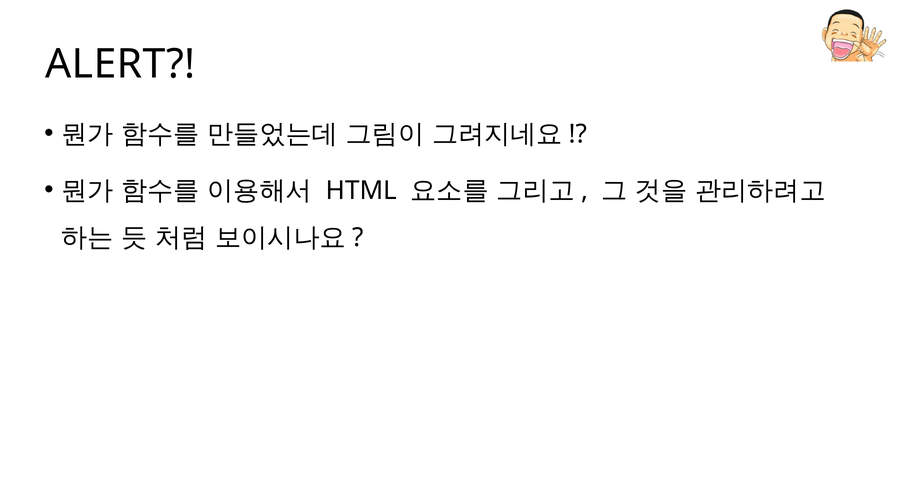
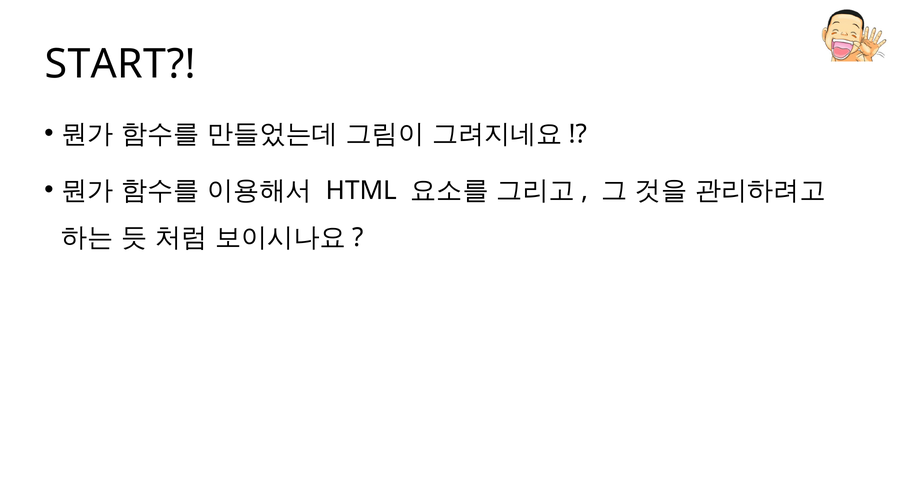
ALERT: ALERT -> START
